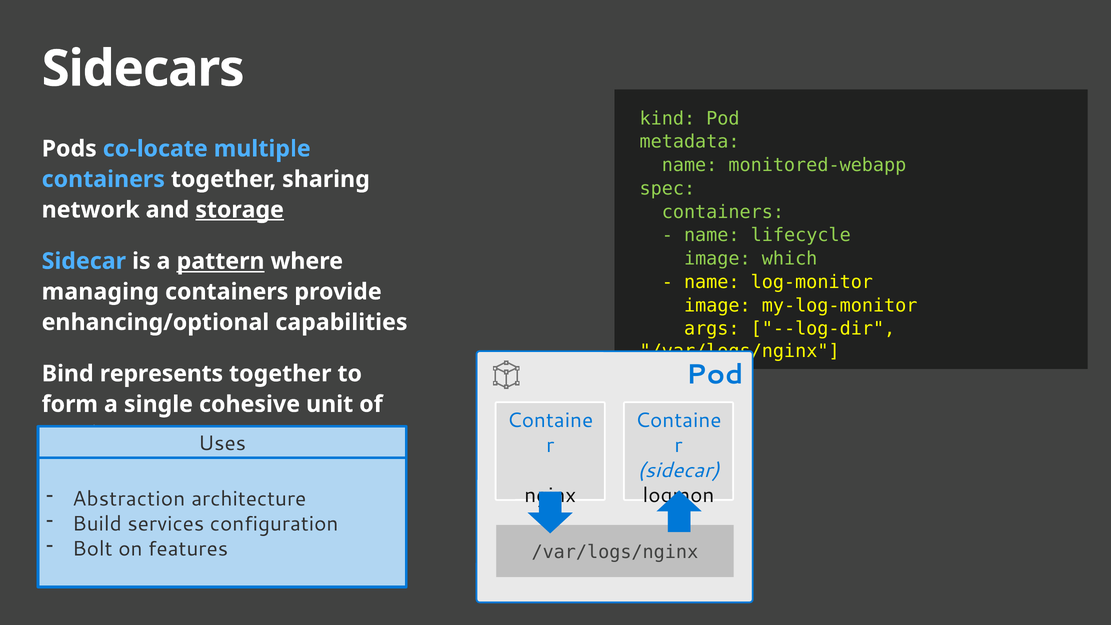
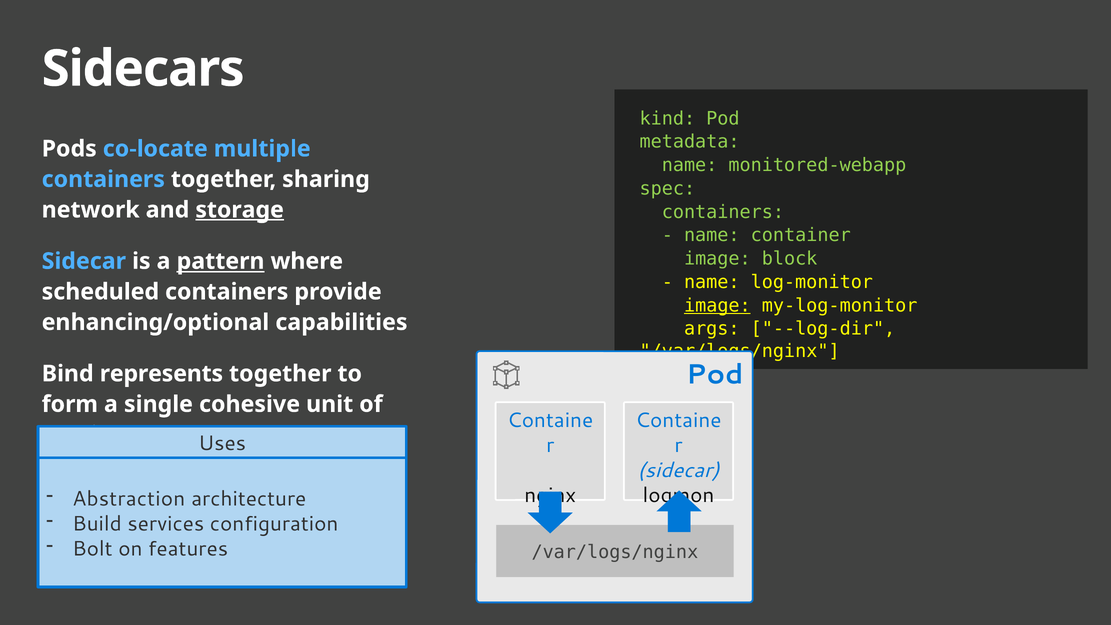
lifecycle: lifecycle -> container
which: which -> block
managing: managing -> scheduled
image at (717, 305) underline: none -> present
